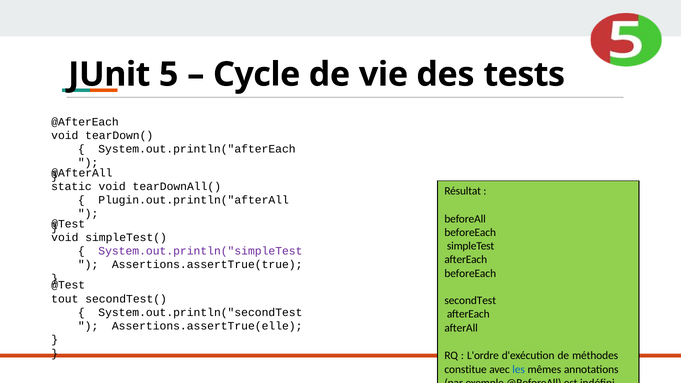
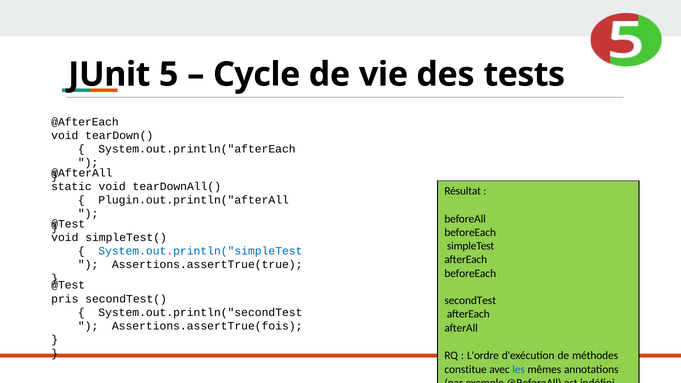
System.out.println("simpleTest colour: purple -> blue
tout: tout -> pris
Assertions.assertTrue(elle: Assertions.assertTrue(elle -> Assertions.assertTrue(fois
